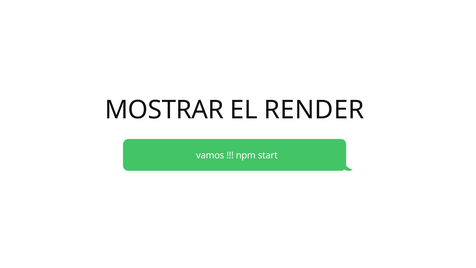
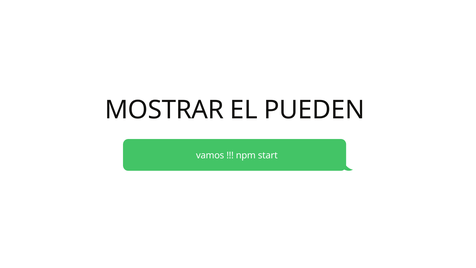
RENDER: RENDER -> PUEDEN
